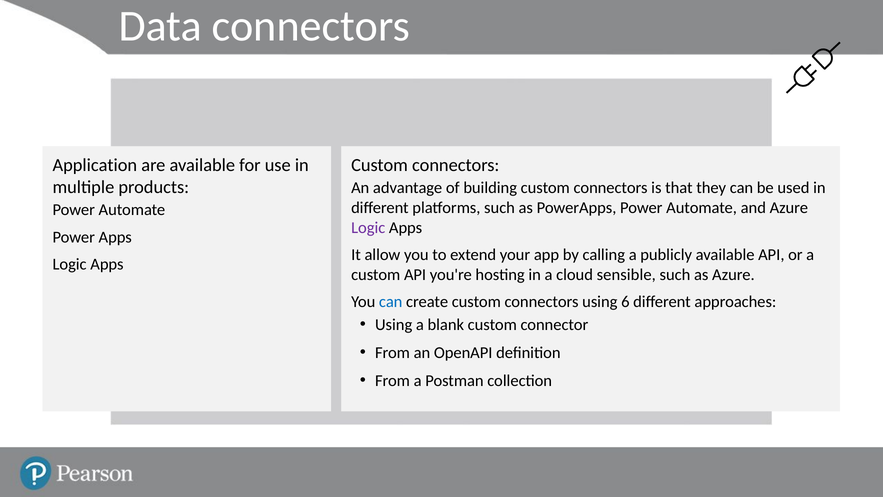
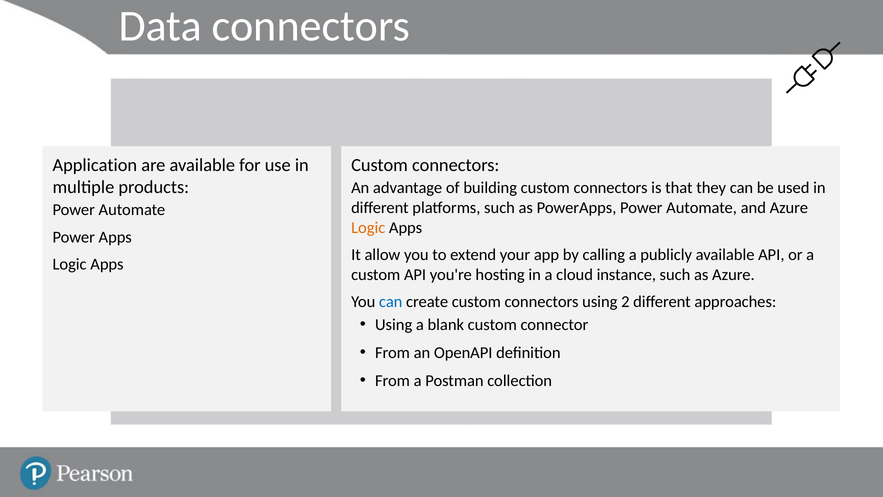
Logic at (368, 227) colour: purple -> orange
sensible: sensible -> instance
6: 6 -> 2
